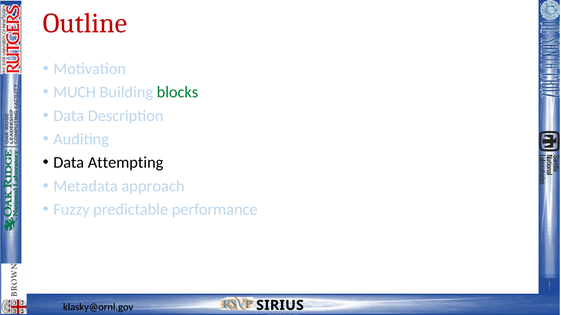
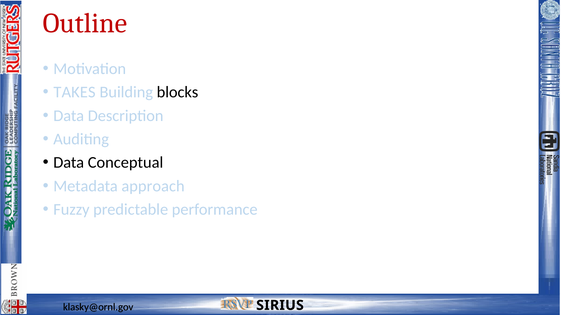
MUCH: MUCH -> TAKES
blocks colour: green -> black
Attempting: Attempting -> Conceptual
